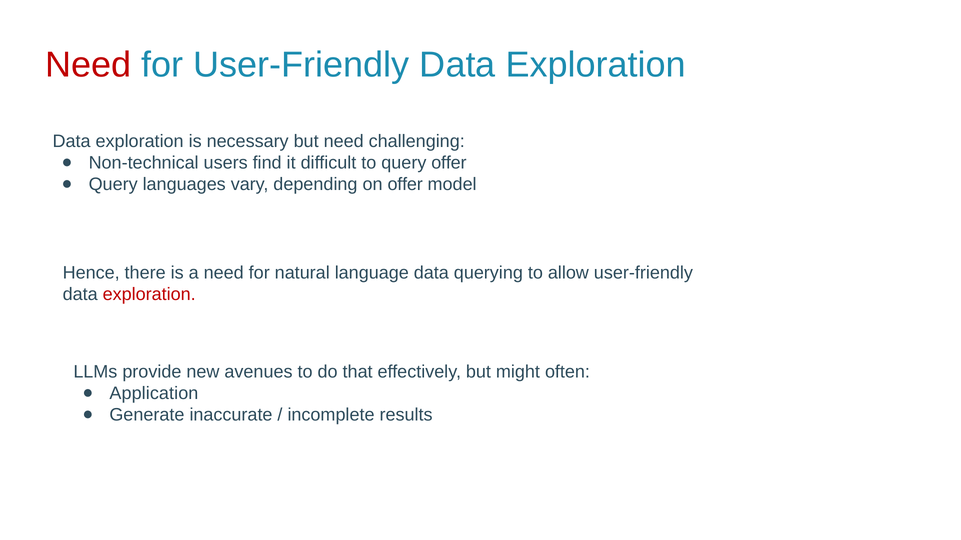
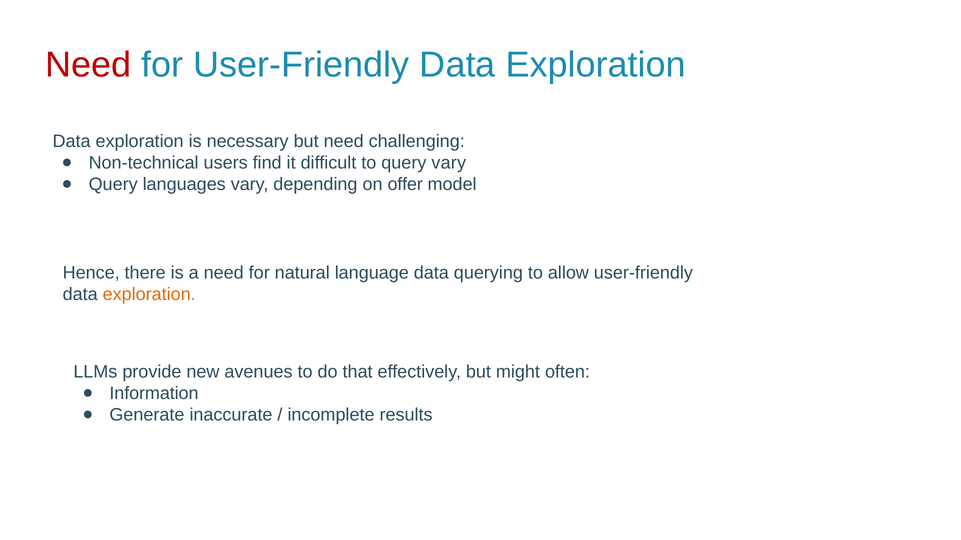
query offer: offer -> vary
exploration at (149, 295) colour: red -> orange
Application: Application -> Information
